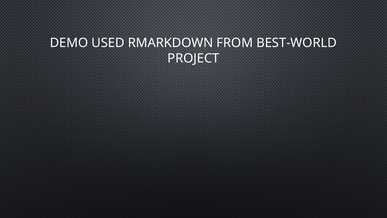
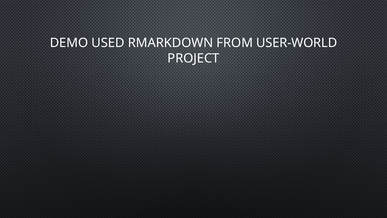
BEST-WORLD: BEST-WORLD -> USER-WORLD
